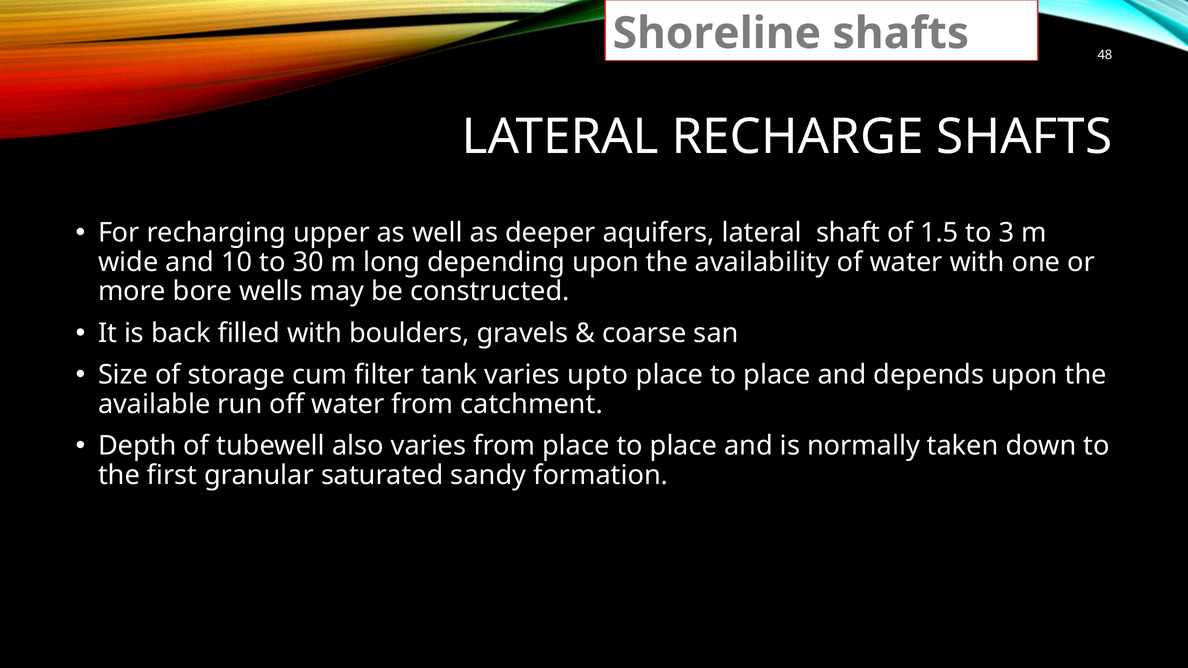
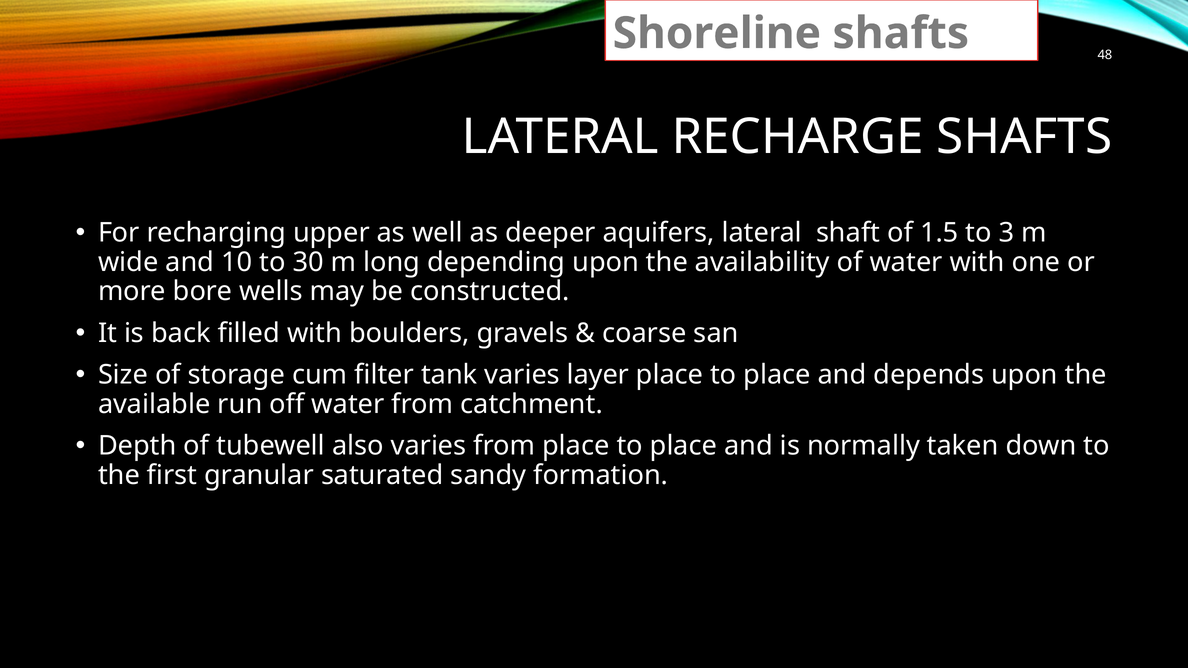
upto: upto -> layer
